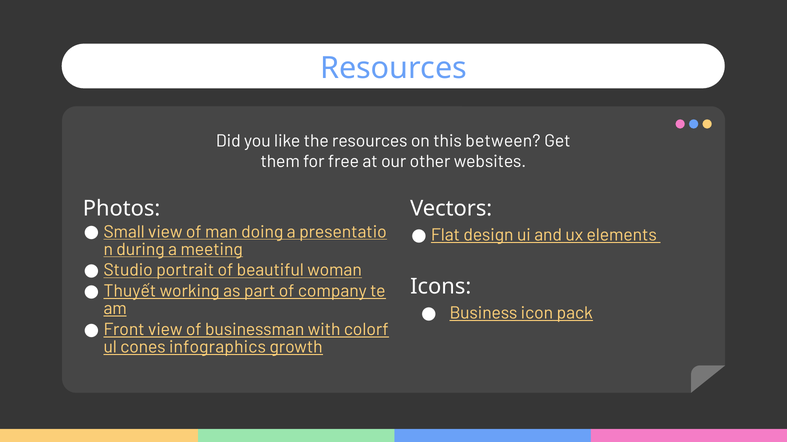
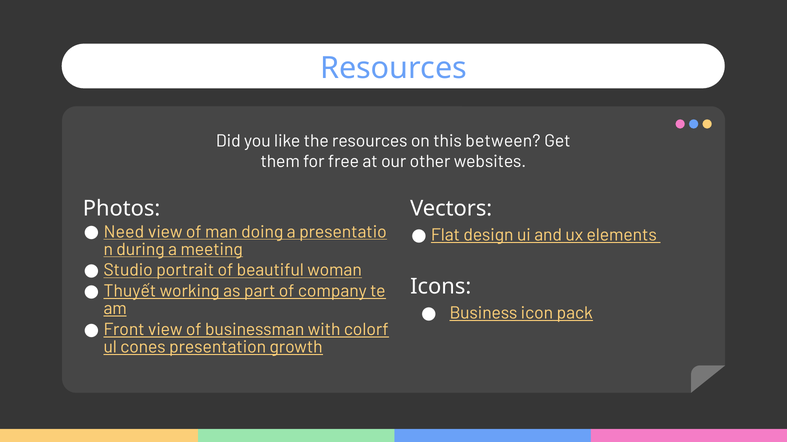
Small: Small -> Need
infographics: infographics -> presentation
